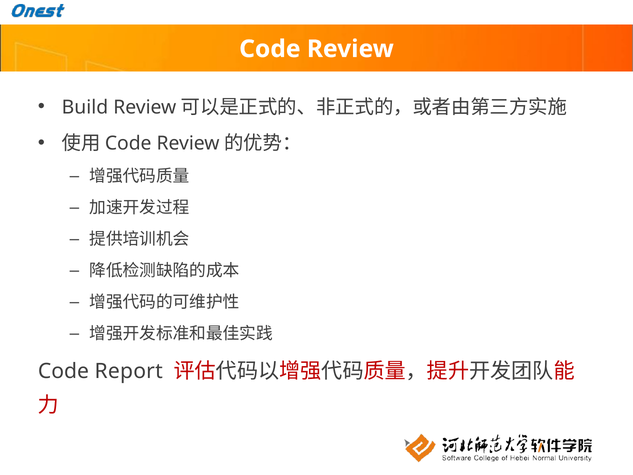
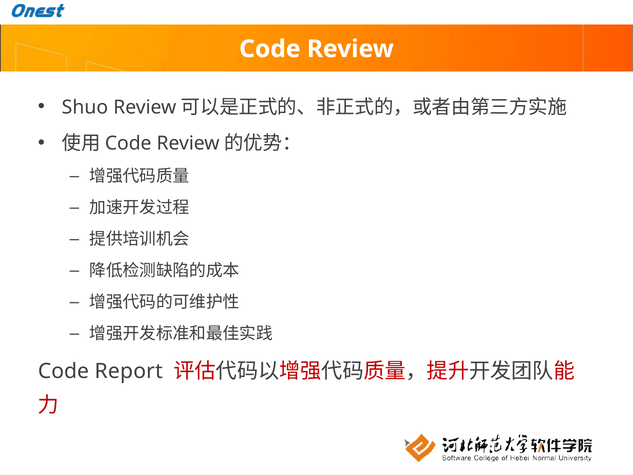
Build: Build -> Shuo
